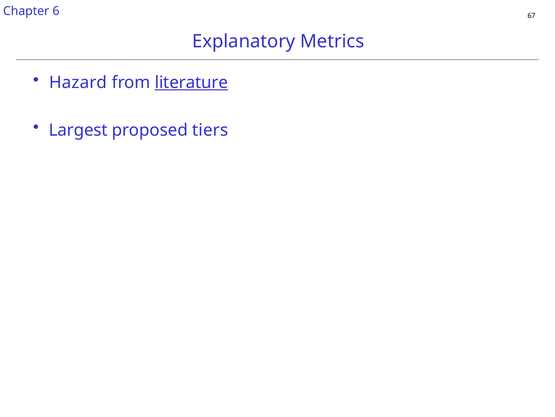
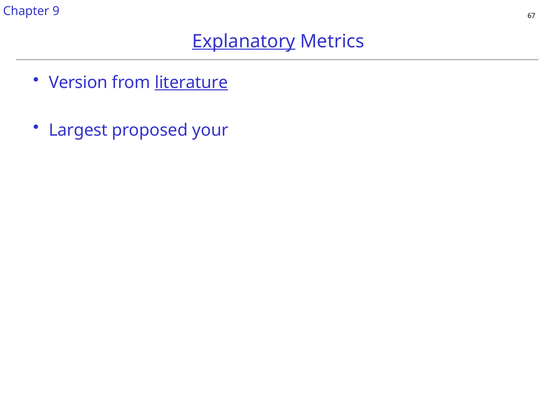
6: 6 -> 9
Explanatory underline: none -> present
Hazard: Hazard -> Version
tiers: tiers -> your
